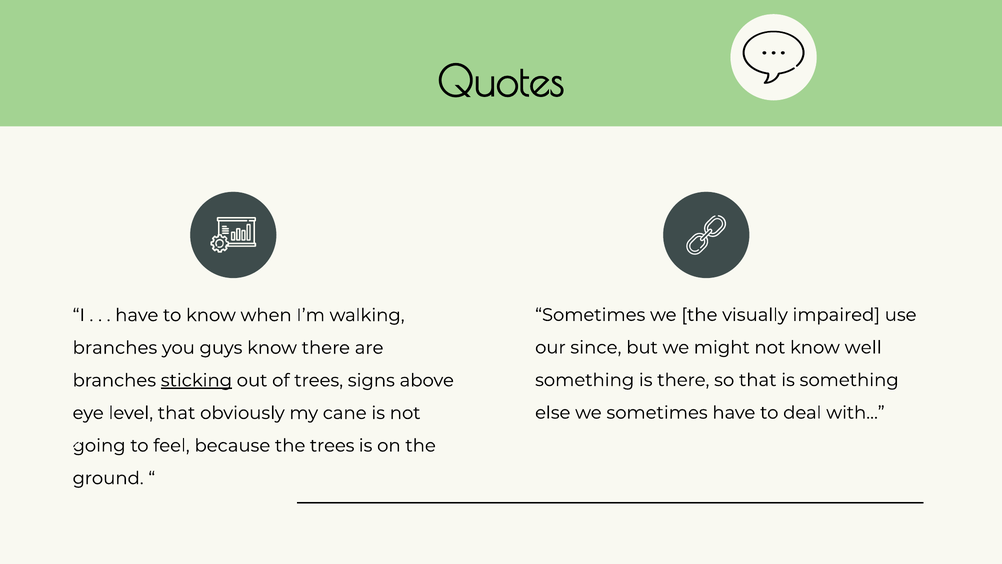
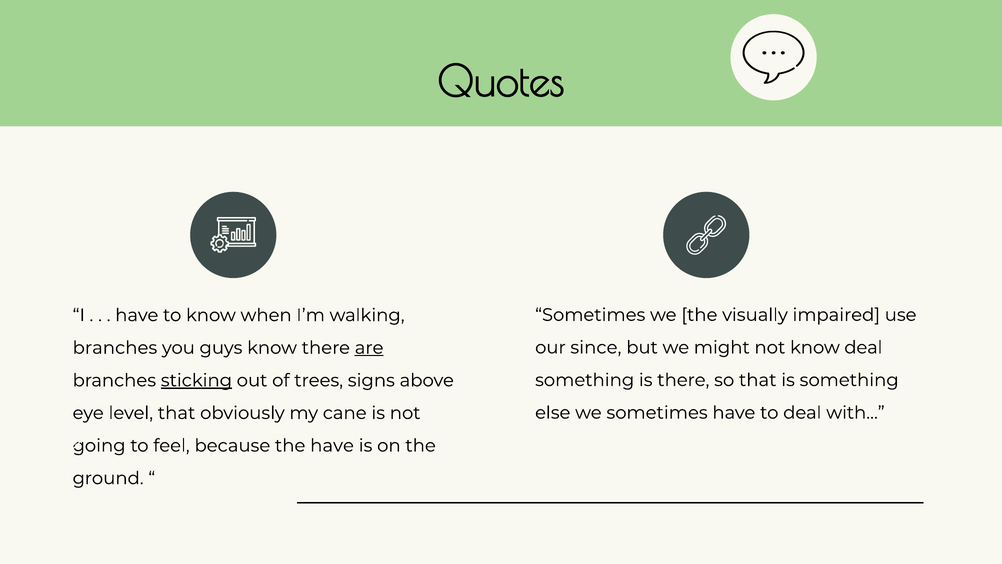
know well: well -> deal
are underline: none -> present
the trees: trees -> have
